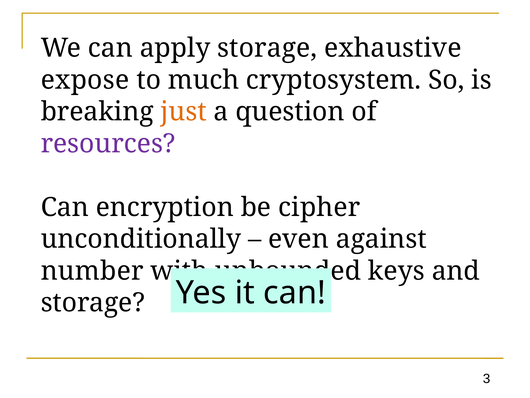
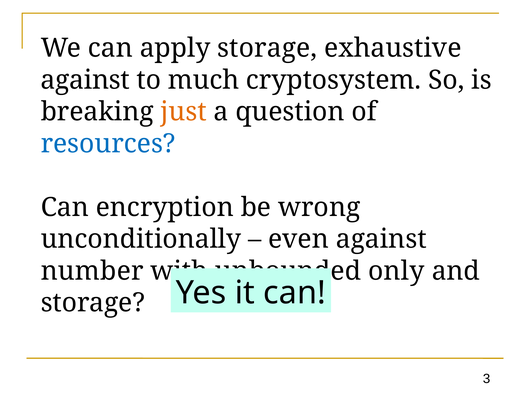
expose at (85, 80): expose -> against
resources colour: purple -> blue
cipher: cipher -> wrong
keys: keys -> only
